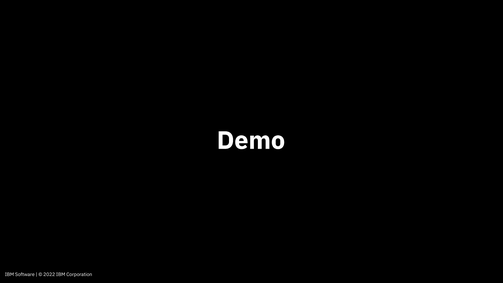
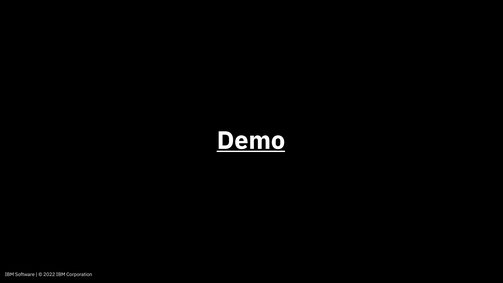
Demo underline: none -> present
